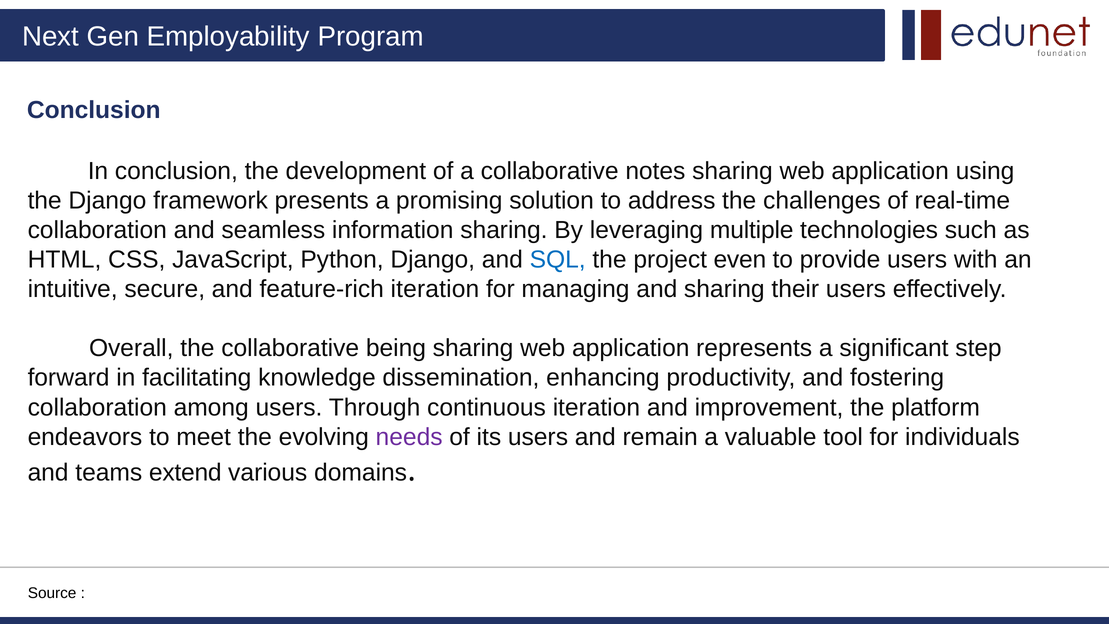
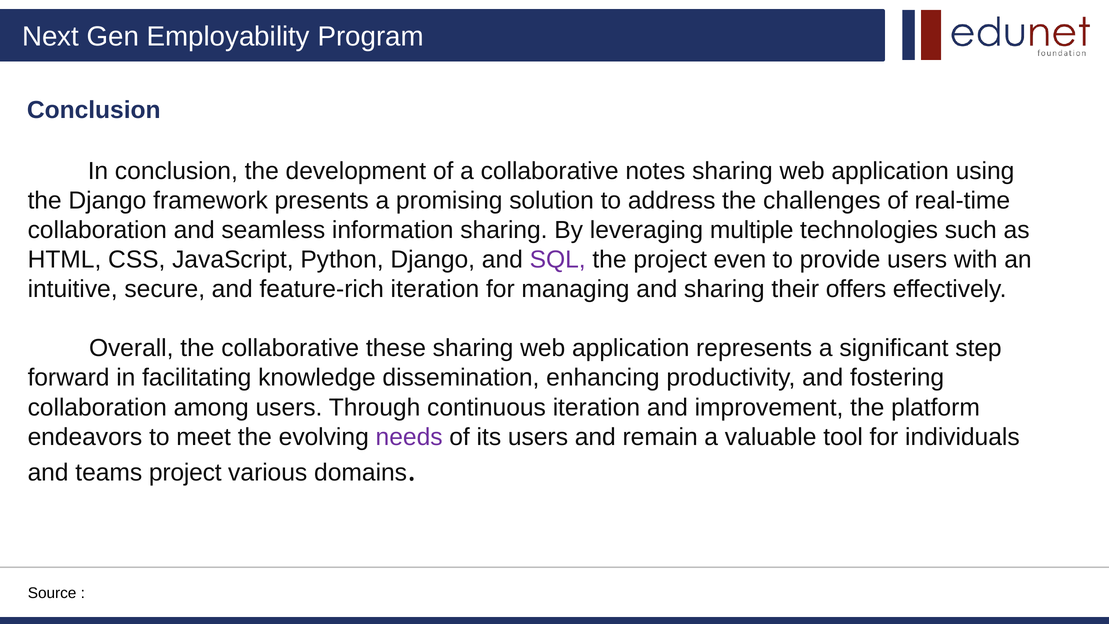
SQL colour: blue -> purple
their users: users -> offers
being: being -> these
teams extend: extend -> project
